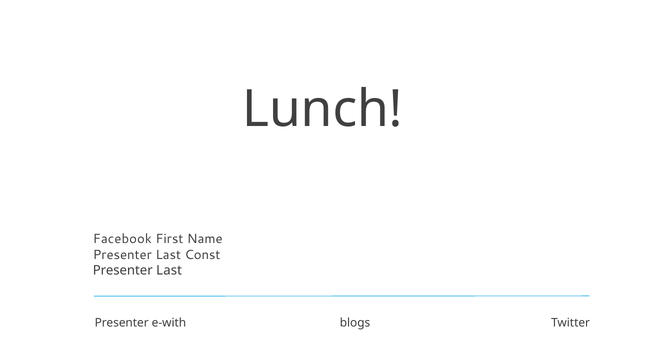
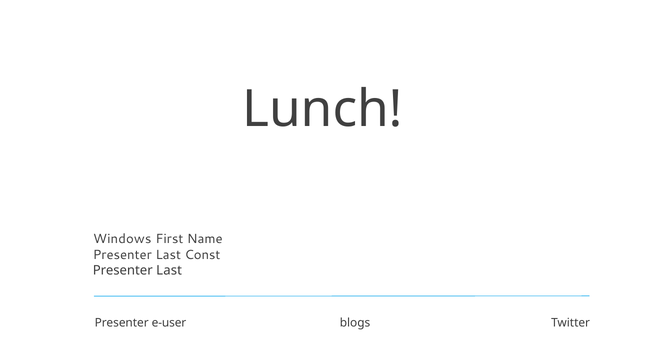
Facebook: Facebook -> Windows
e-with: e-with -> e-user
